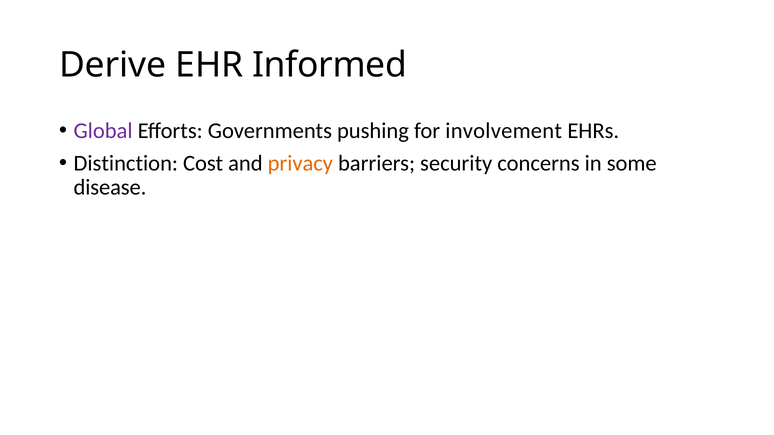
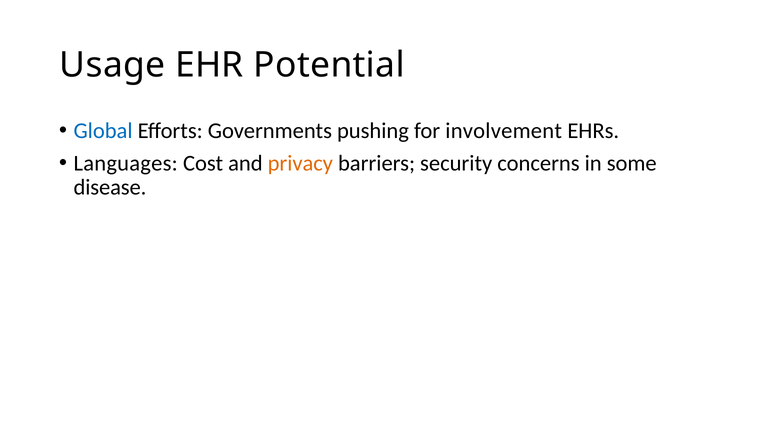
Derive: Derive -> Usage
Informed: Informed -> Potential
Global colour: purple -> blue
Distinction: Distinction -> Languages
